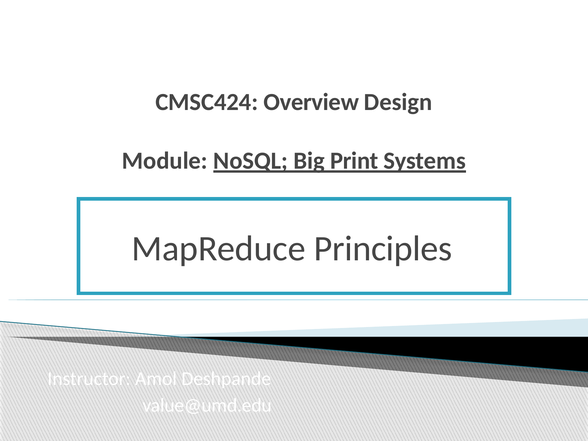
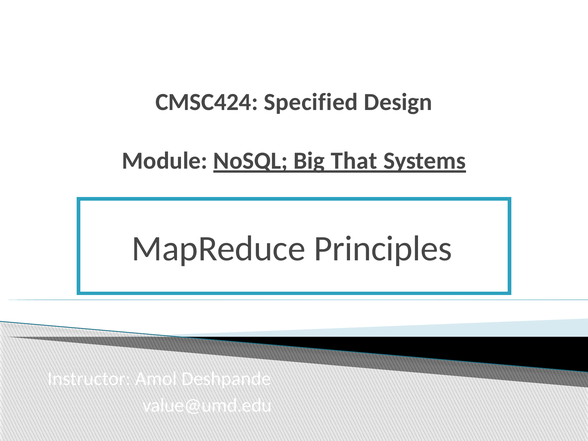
Overview: Overview -> Specified
Print: Print -> That
